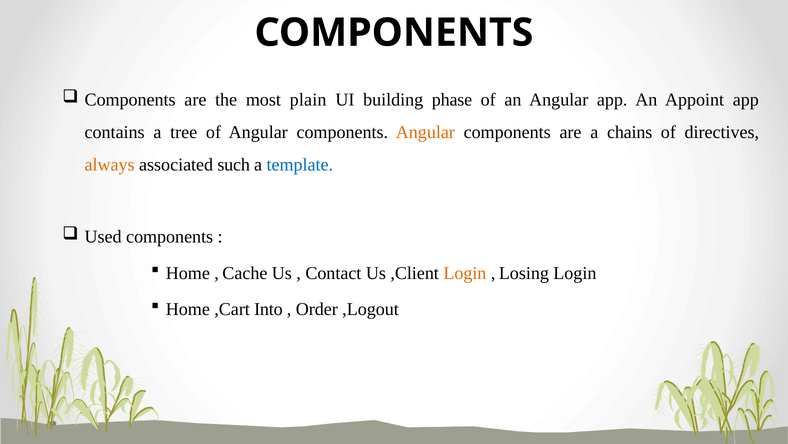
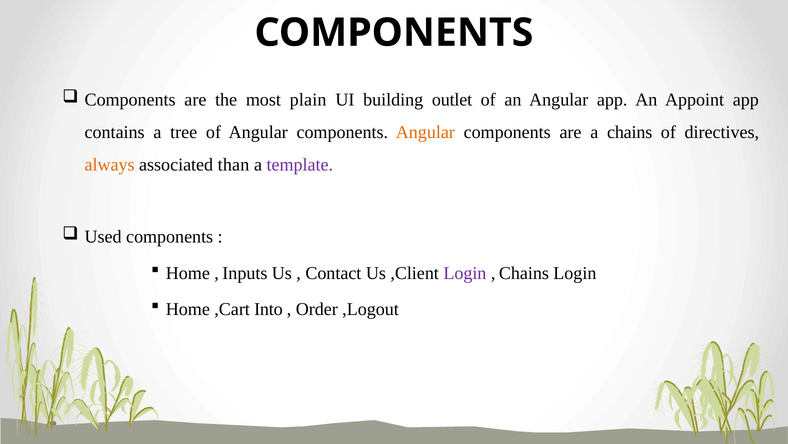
phase: phase -> outlet
such: such -> than
template colour: blue -> purple
Cache: Cache -> Inputs
Login at (465, 273) colour: orange -> purple
Losing at (524, 273): Losing -> Chains
